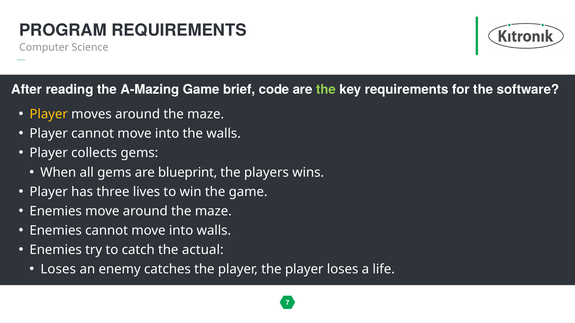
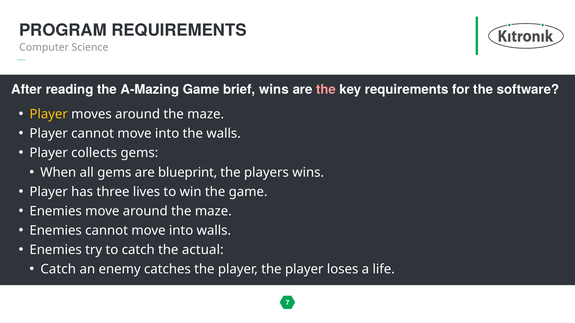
brief code: code -> wins
the at (326, 90) colour: light green -> pink
Loses at (58, 270): Loses -> Catch
